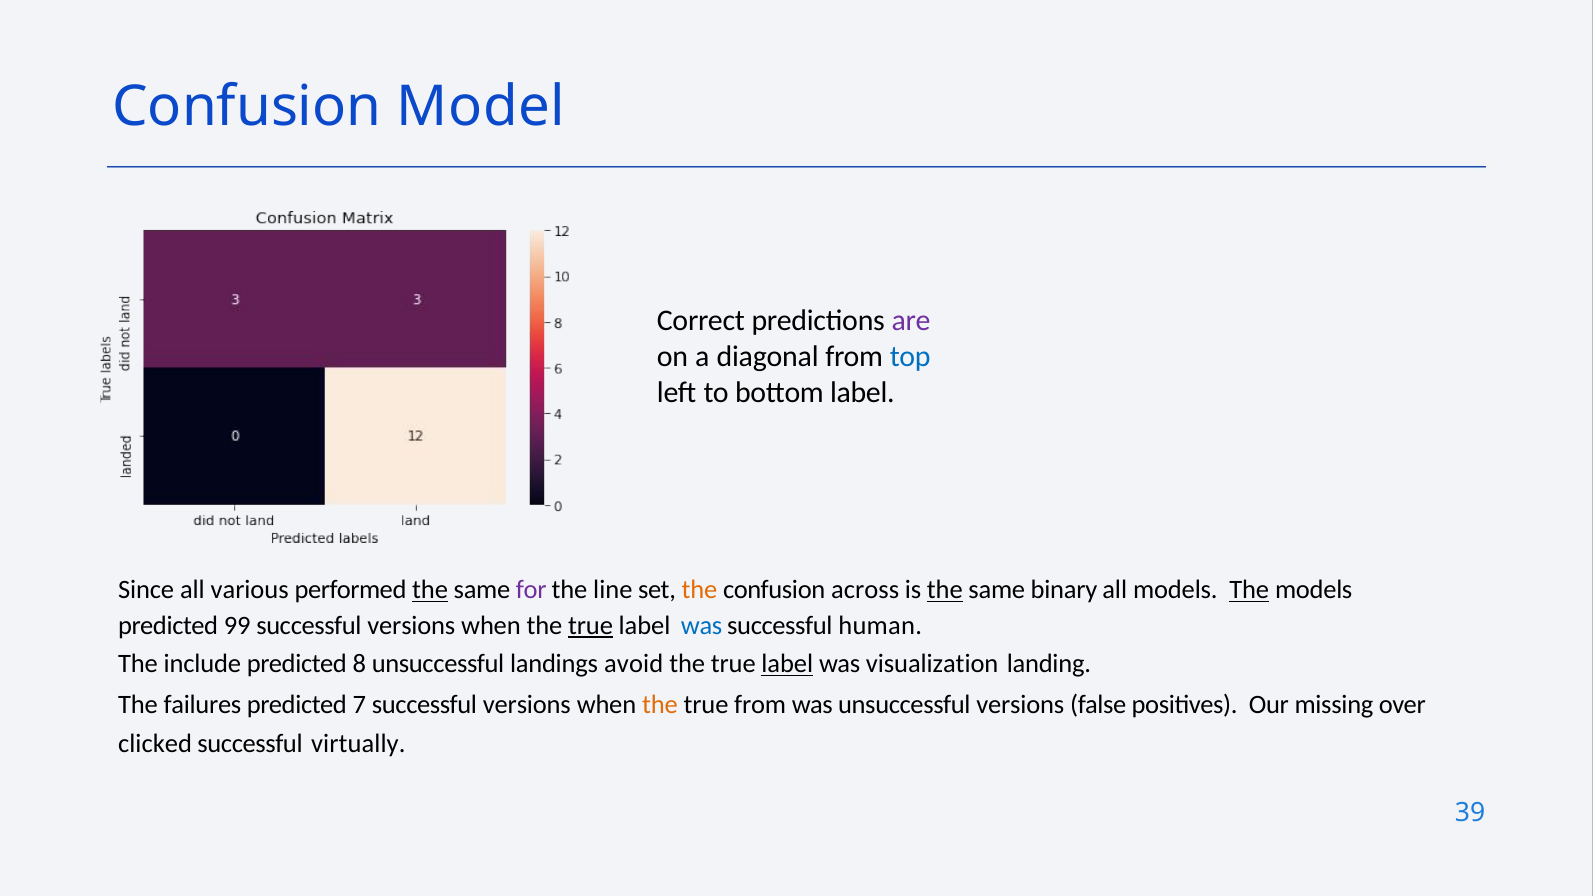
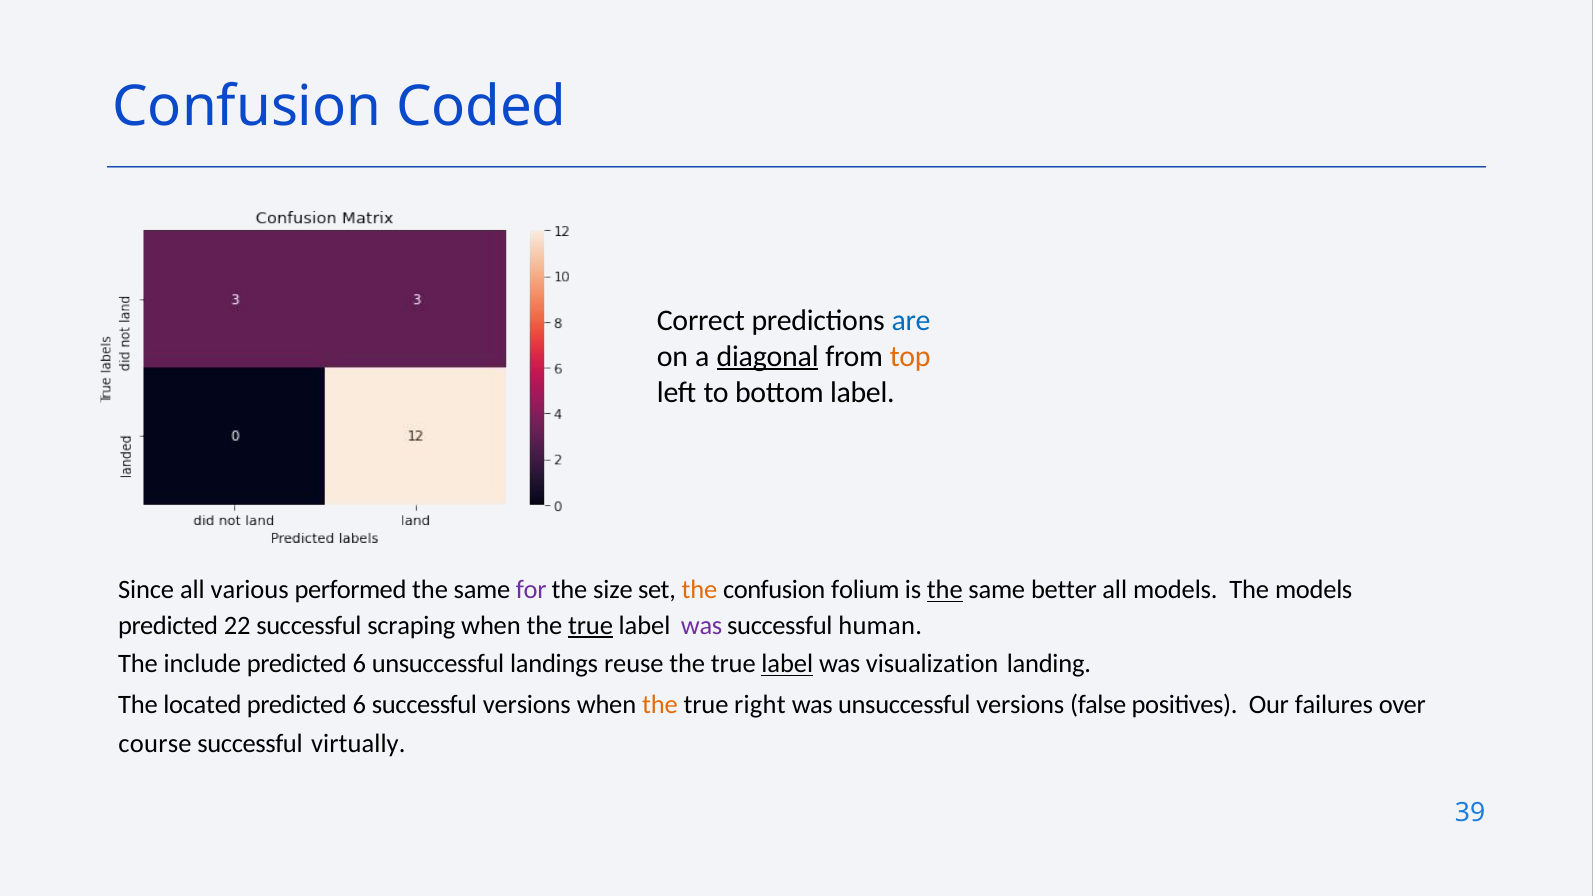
Model: Model -> Coded
are colour: purple -> blue
diagonal underline: none -> present
top colour: blue -> orange
the at (430, 590) underline: present -> none
line: line -> size
across: across -> folium
binary: binary -> better
The at (1249, 590) underline: present -> none
99: 99 -> 22
versions at (411, 626): versions -> scraping
was at (702, 626) colour: blue -> purple
8 at (359, 664): 8 -> 6
avoid: avoid -> reuse
failures: failures -> located
7 at (359, 705): 7 -> 6
true from: from -> right
missing: missing -> failures
clicked: clicked -> course
